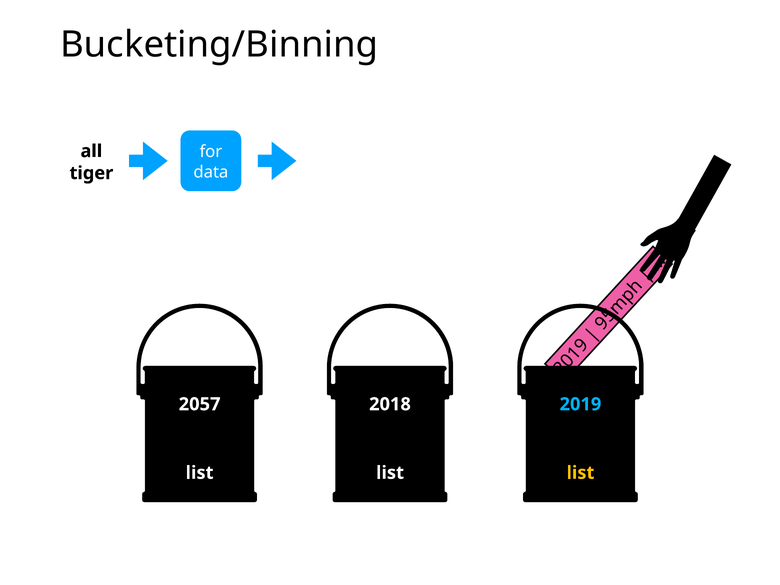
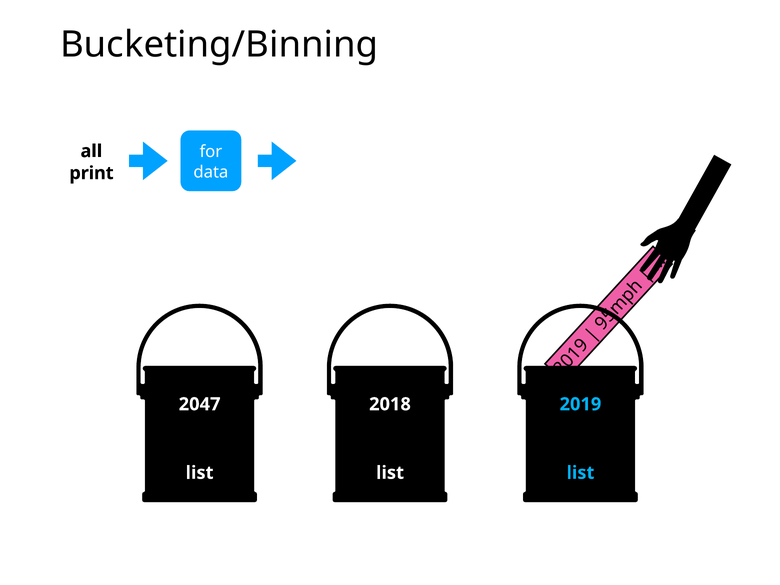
tiger: tiger -> print
2057: 2057 -> 2047
list at (580, 473) colour: yellow -> light blue
